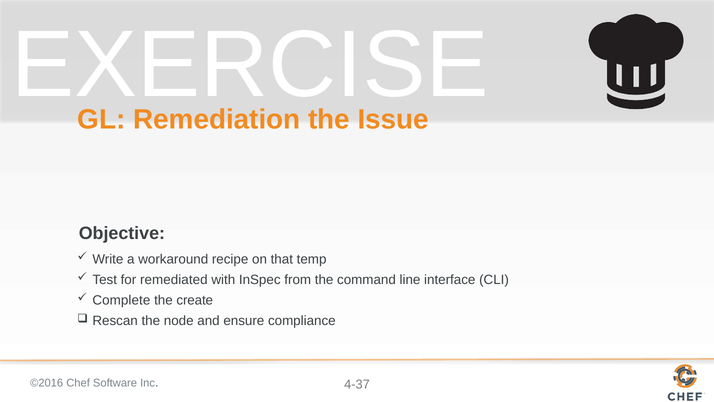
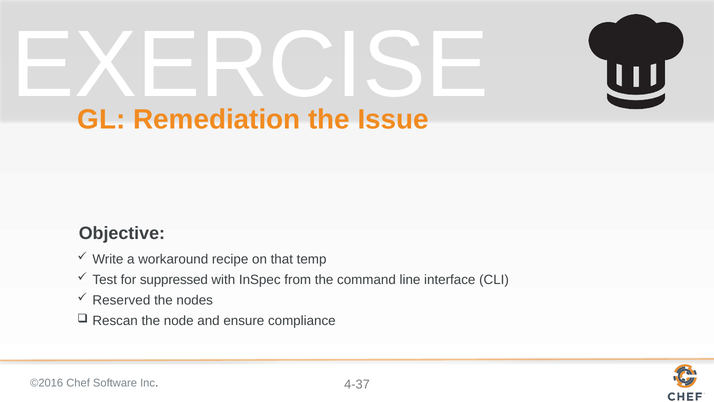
remediated: remediated -> suppressed
Complete: Complete -> Reserved
create: create -> nodes
